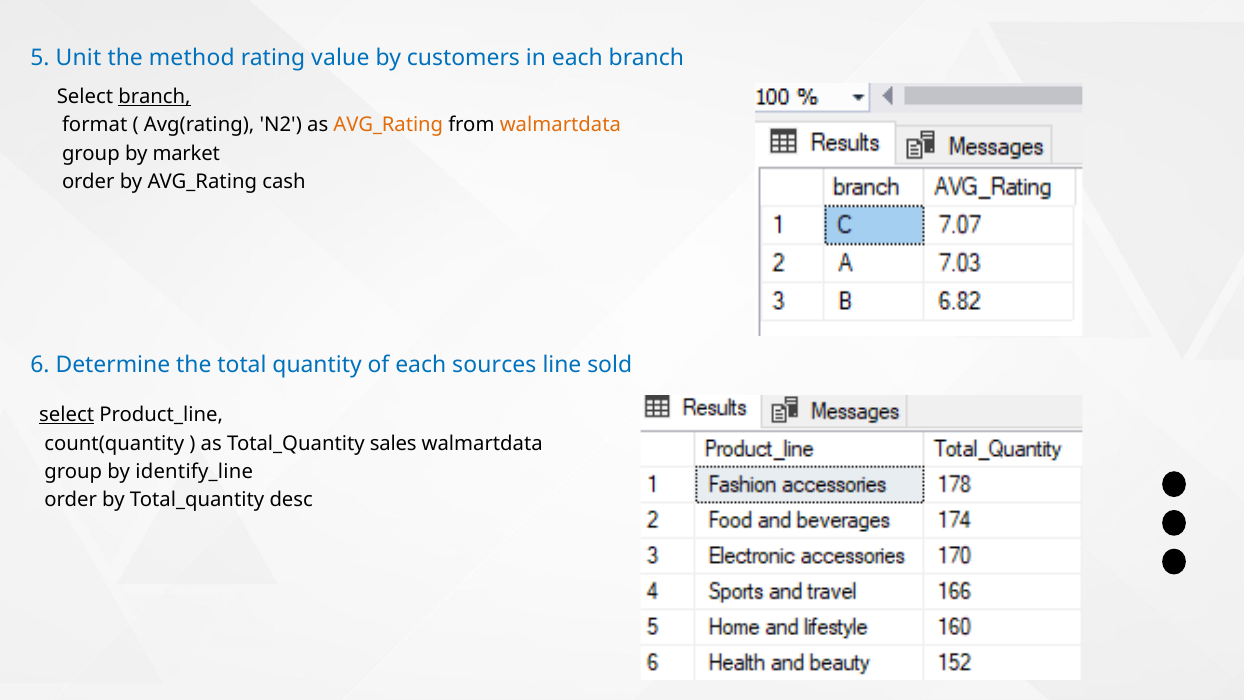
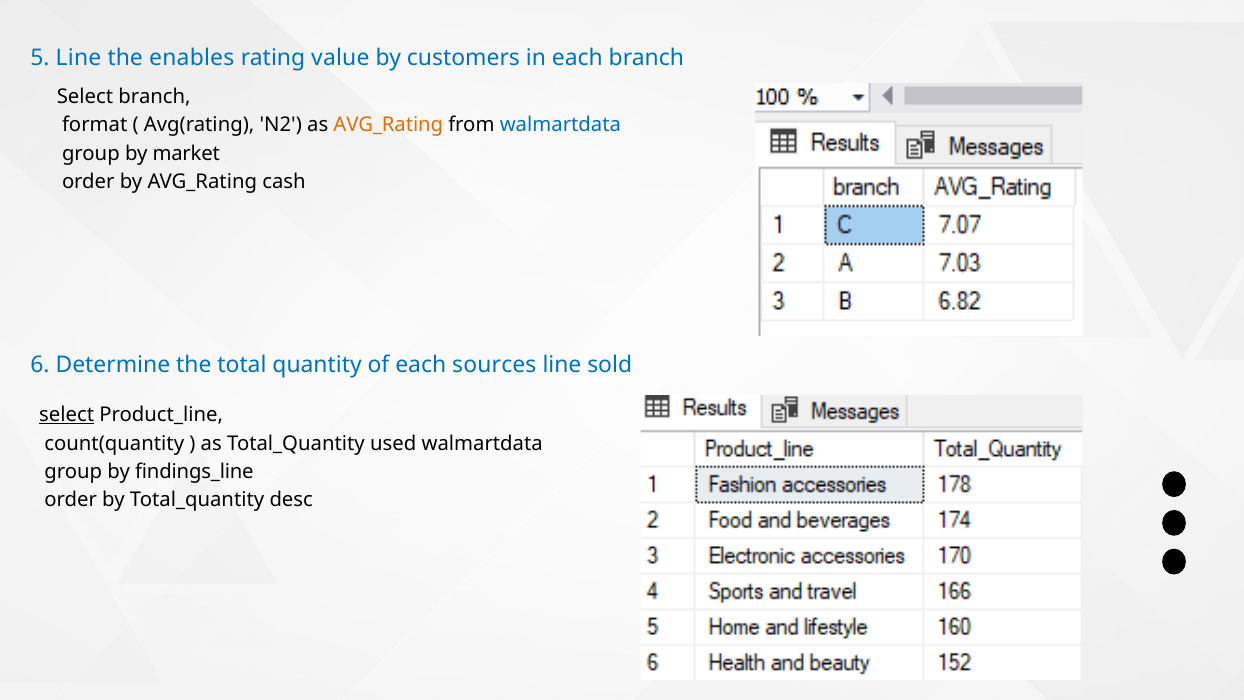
5 Unit: Unit -> Line
method: method -> enables
branch at (155, 96) underline: present -> none
walmartdata at (560, 125) colour: orange -> blue
sales: sales -> used
identify_line: identify_line -> findings_line
